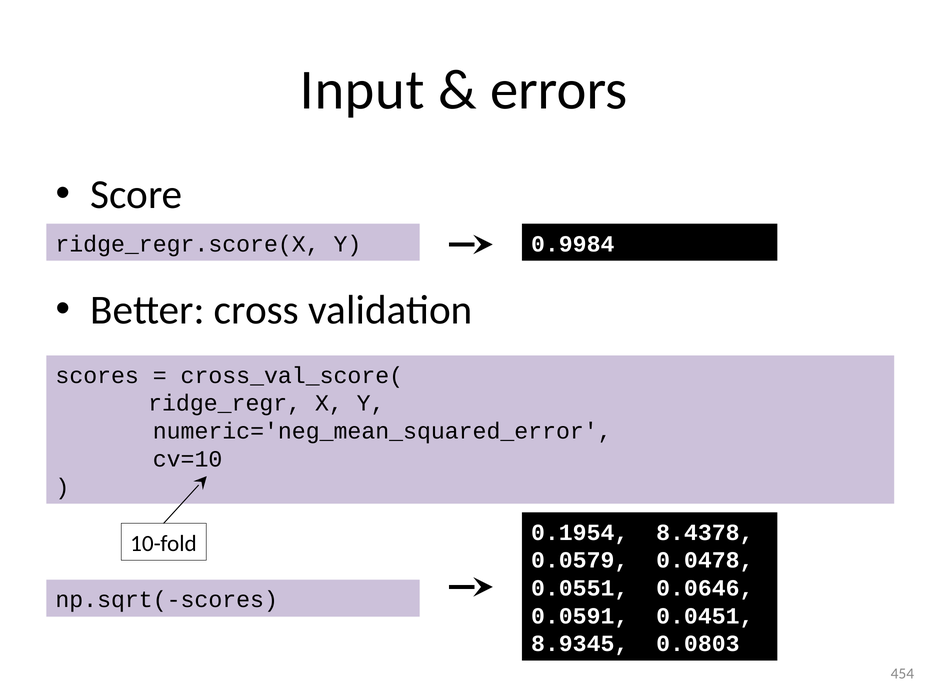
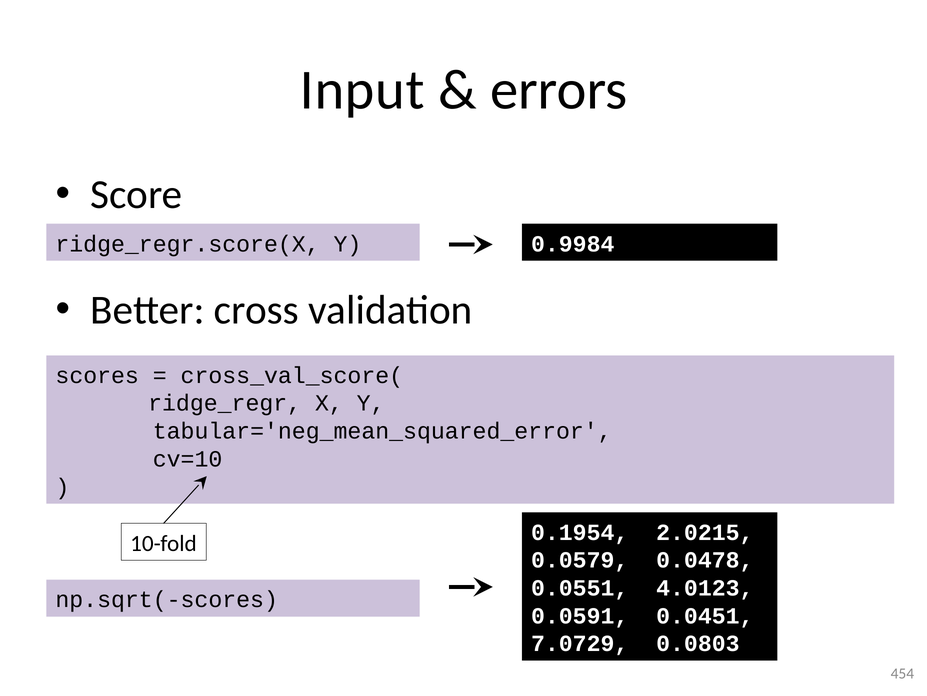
numeric='neg_mean_squared_error: numeric='neg_mean_squared_error -> tabular='neg_mean_squared_error
8.4378: 8.4378 -> 2.0215
0.0646: 0.0646 -> 4.0123
8.9345: 8.9345 -> 7.0729
